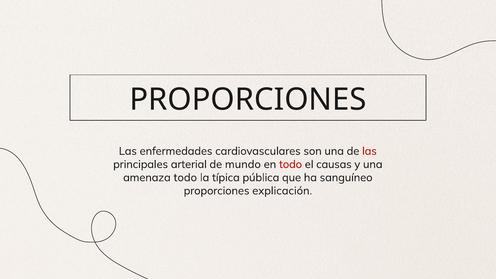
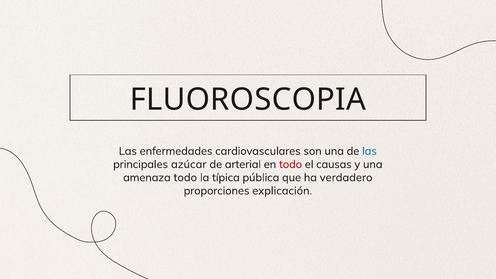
PROPORCIONES at (248, 100): PROPORCIONES -> FLUOROSCOPIA
las at (369, 151) colour: red -> blue
arterial: arterial -> azúcar
mundo: mundo -> arterial
sanguíneo: sanguíneo -> verdadero
